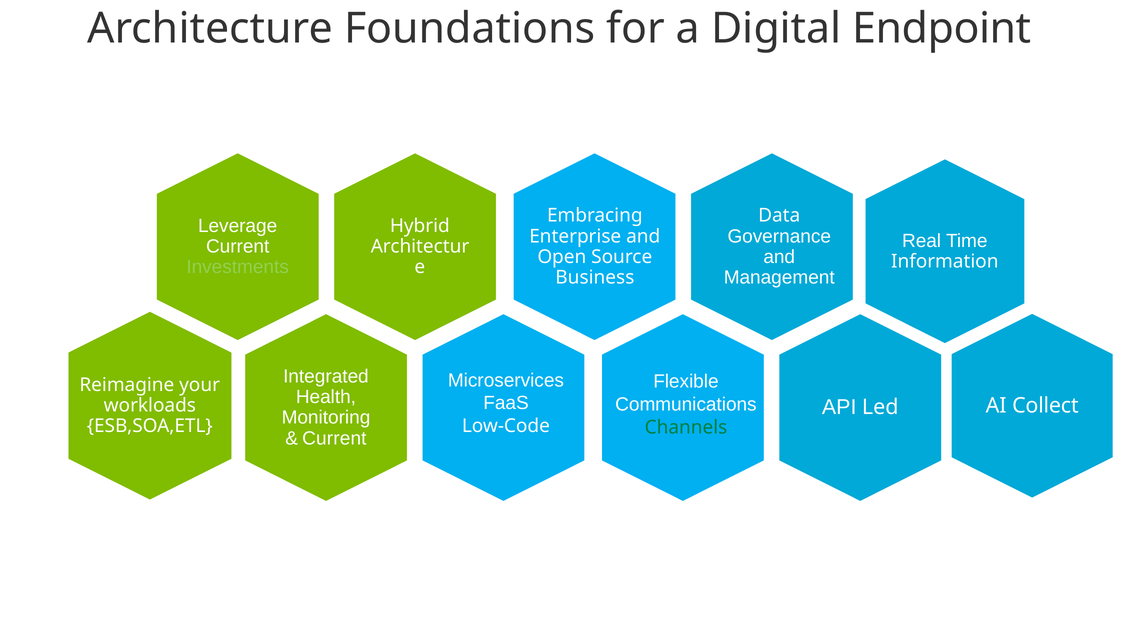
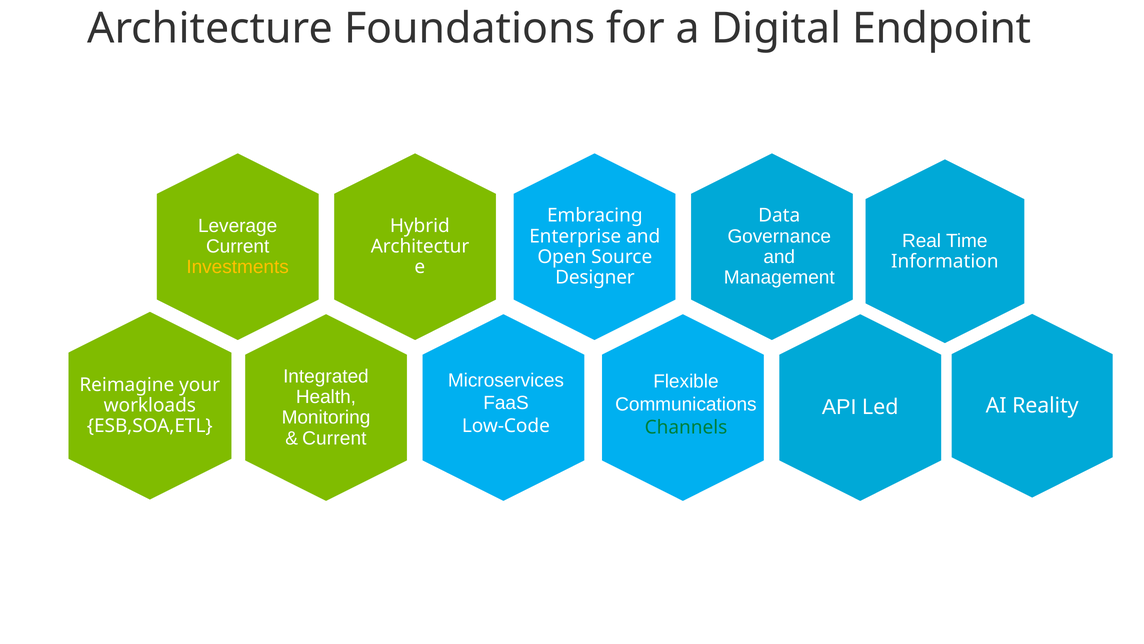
Investments colour: light green -> yellow
Business: Business -> Designer
Collect: Collect -> Reality
